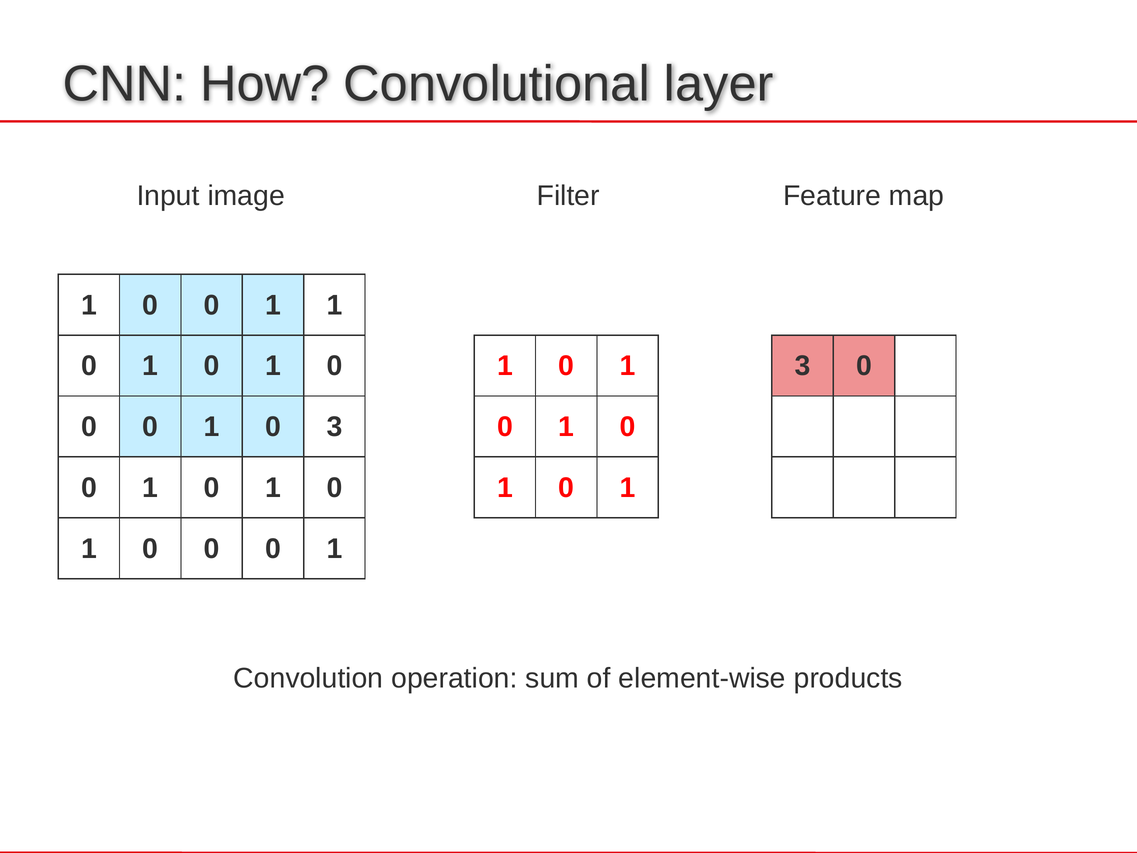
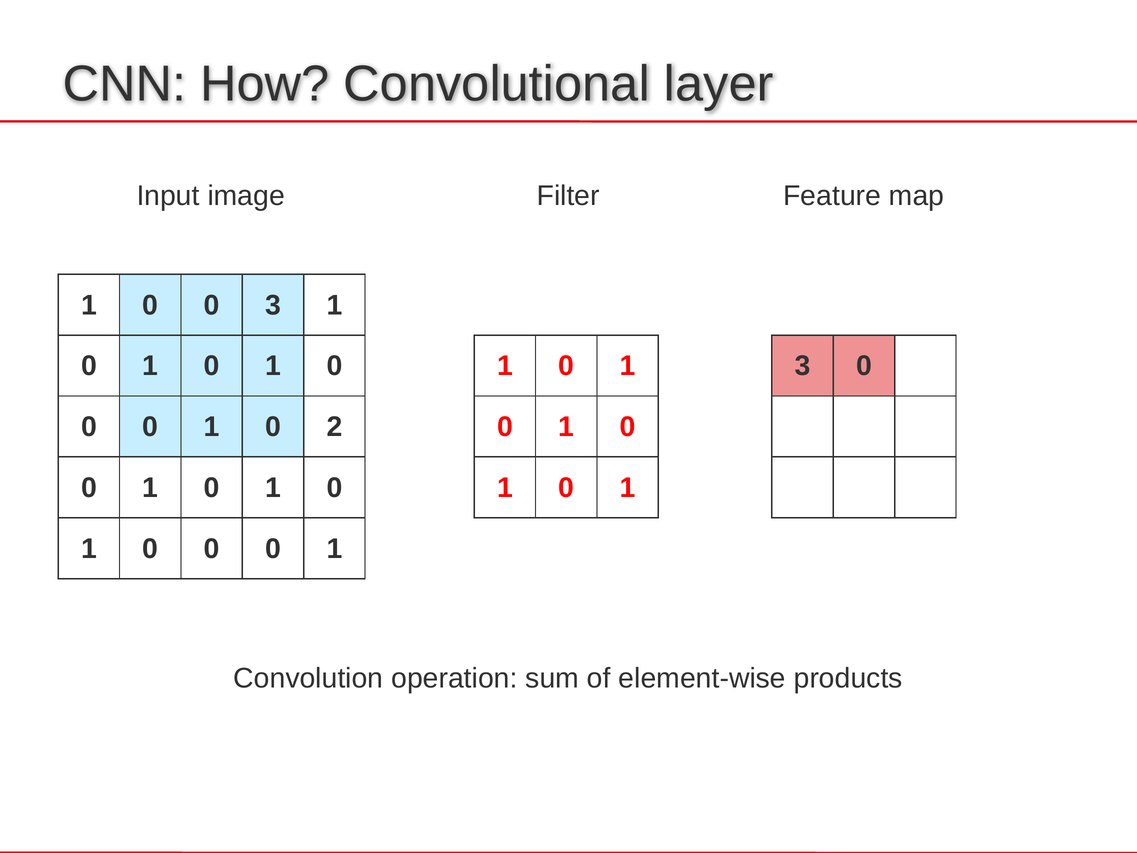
1 0 0 1: 1 -> 3
3: 3 -> 2
